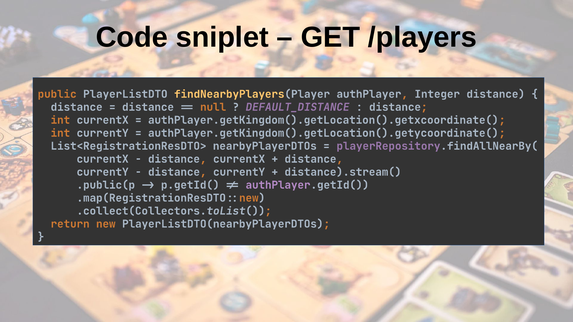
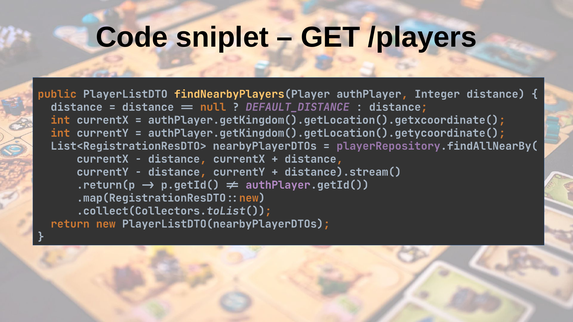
.public(p: .public(p -> .return(p
